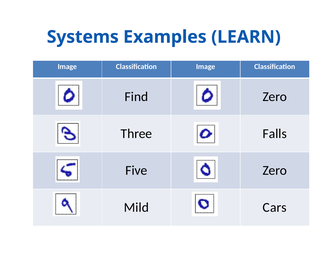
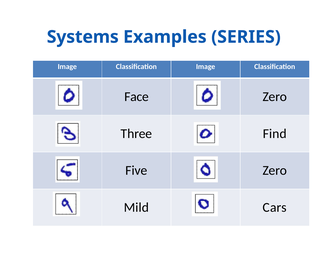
LEARN: LEARN -> SERIES
Find: Find -> Face
Falls: Falls -> Find
